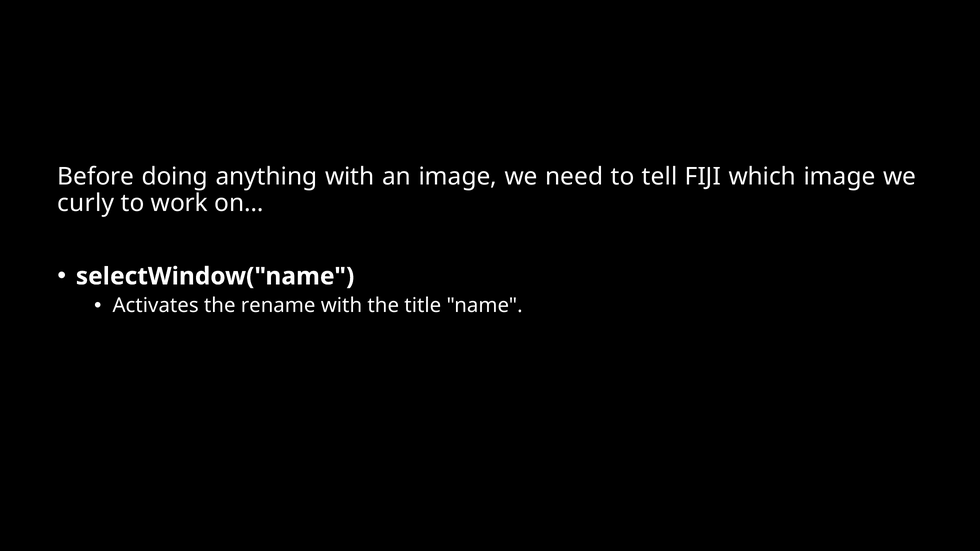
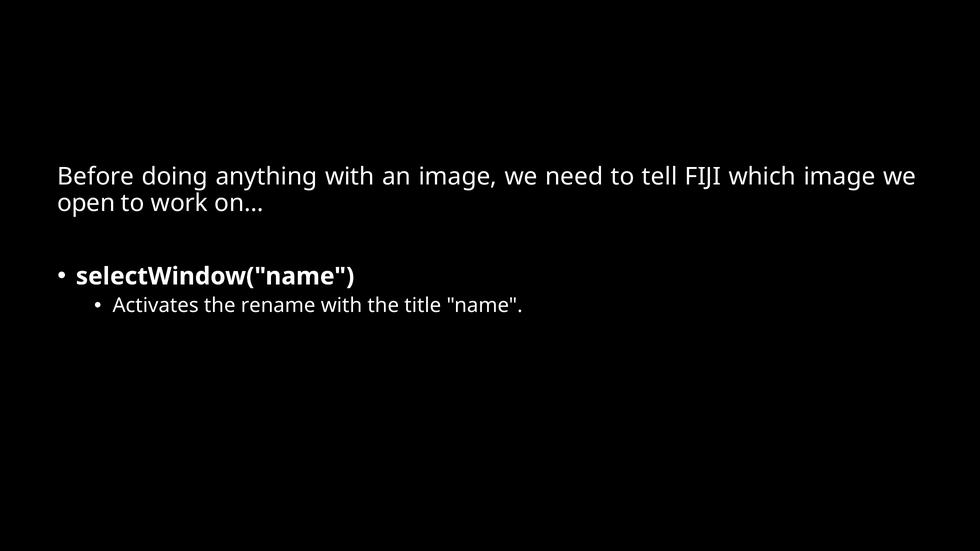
curly: curly -> open
